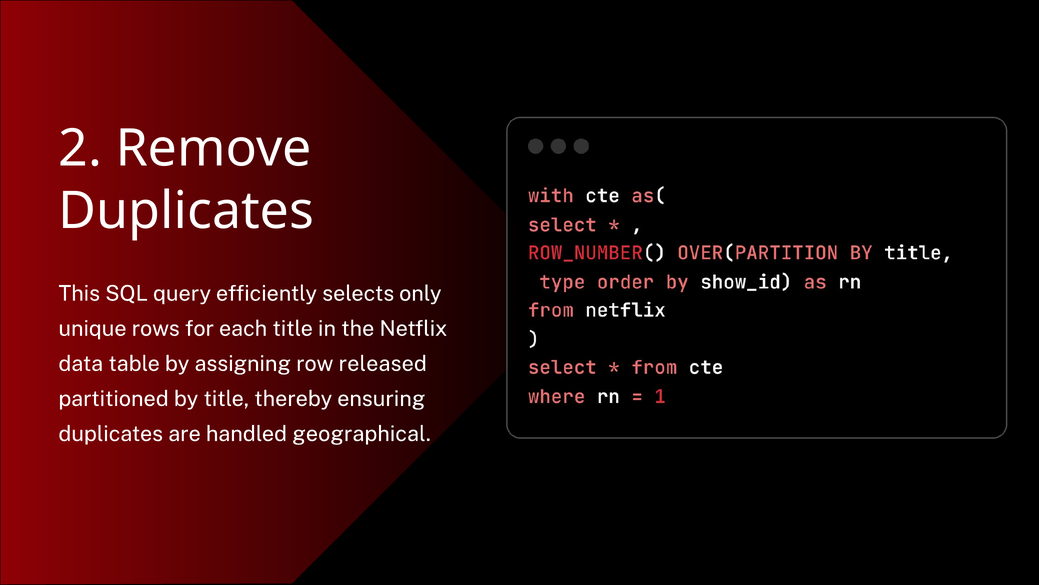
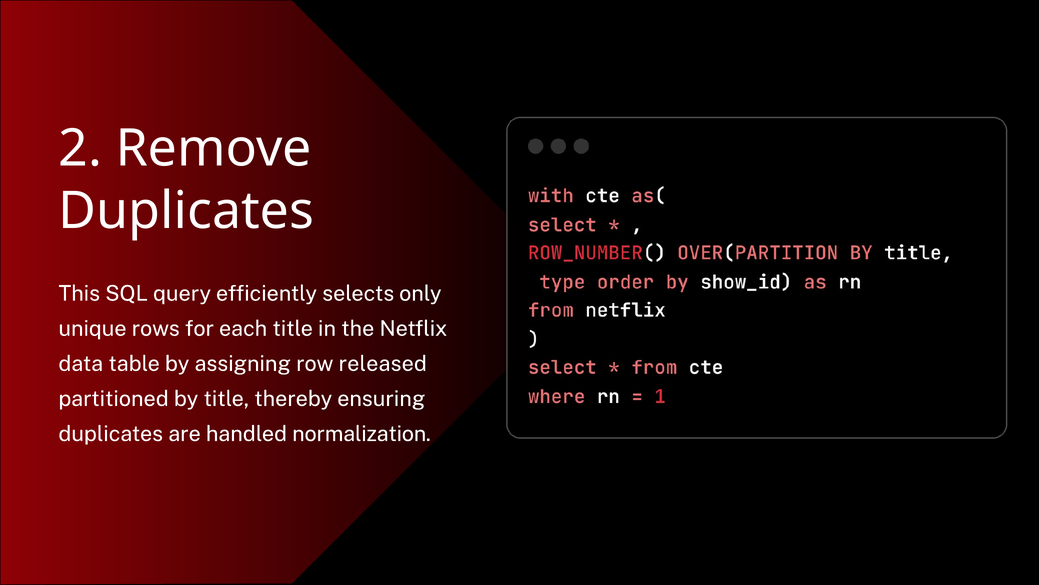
geographical: geographical -> normalization
